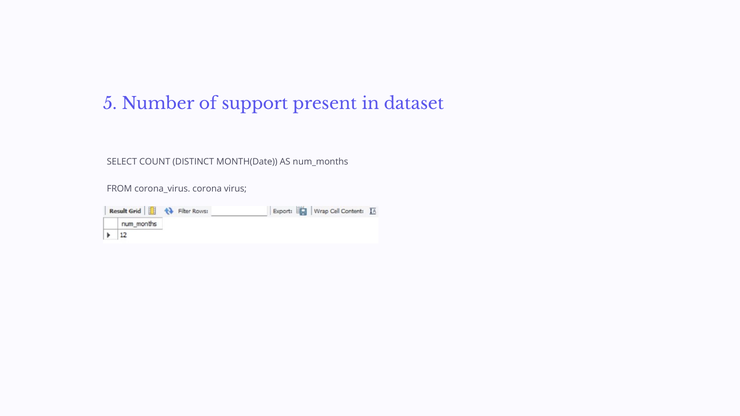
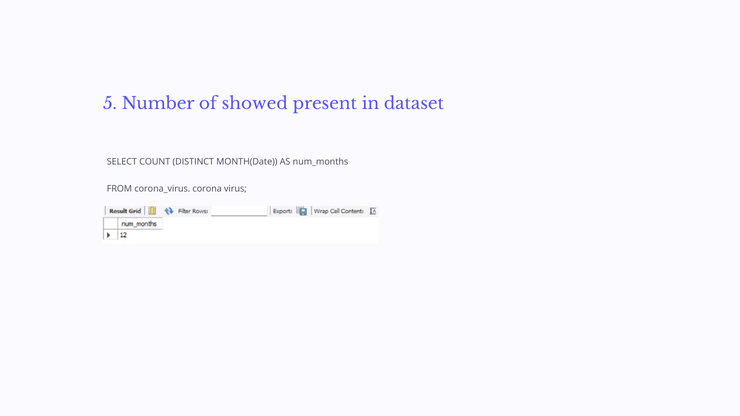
support: support -> showed
